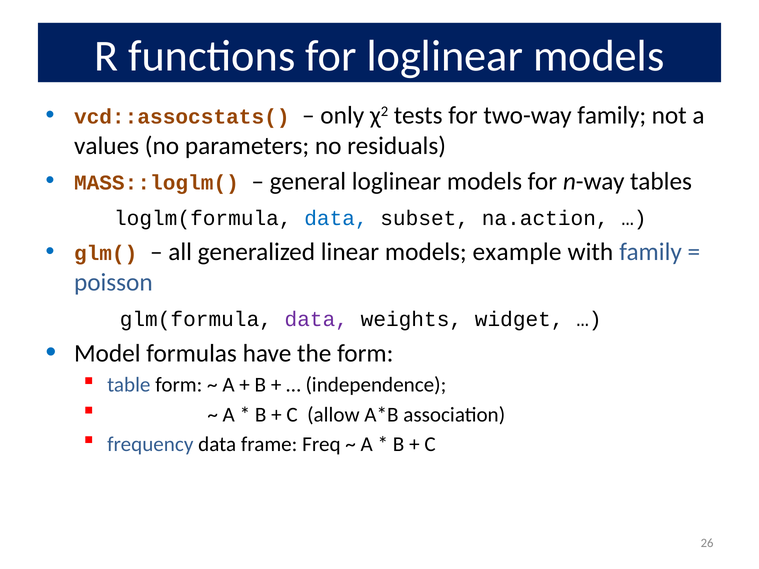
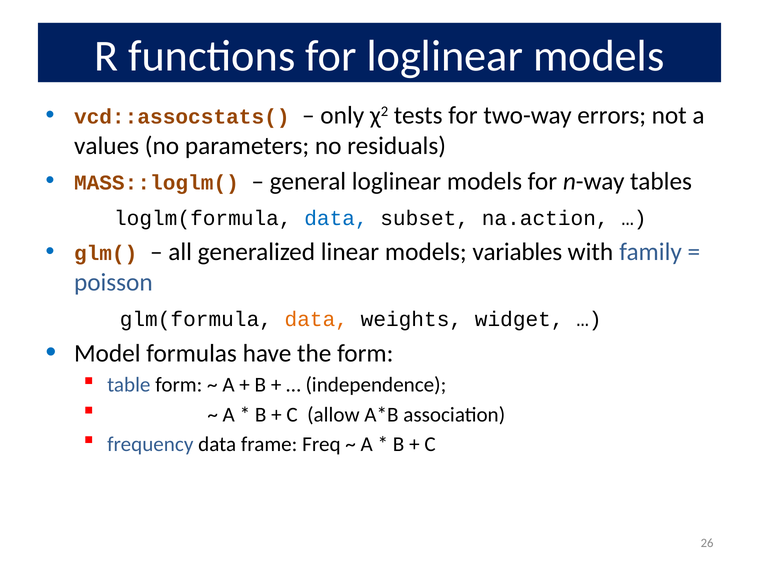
two-way family: family -> errors
example: example -> variables
data at (316, 319) colour: purple -> orange
